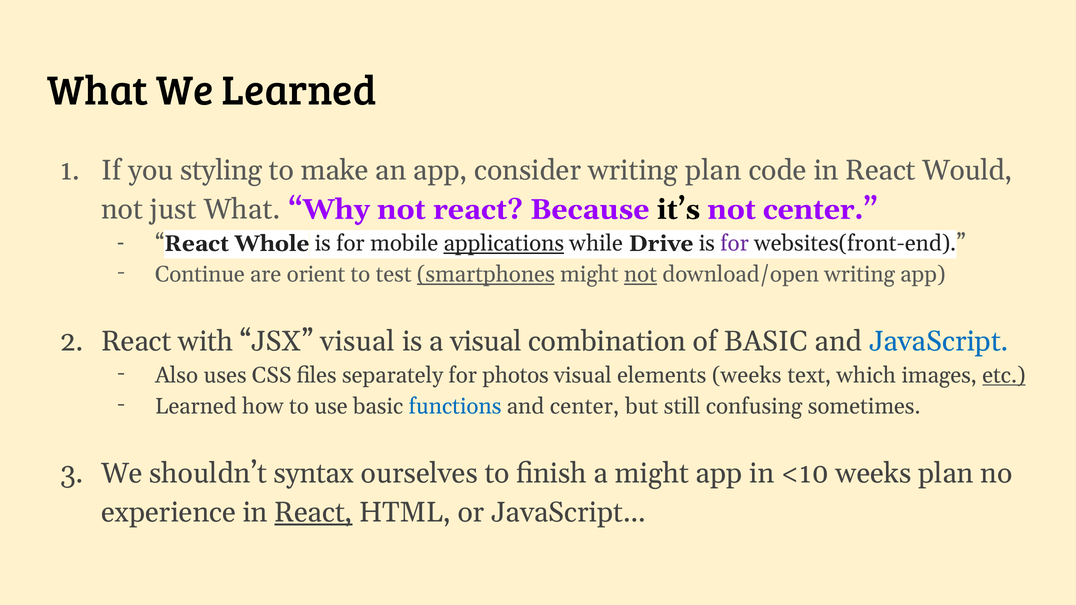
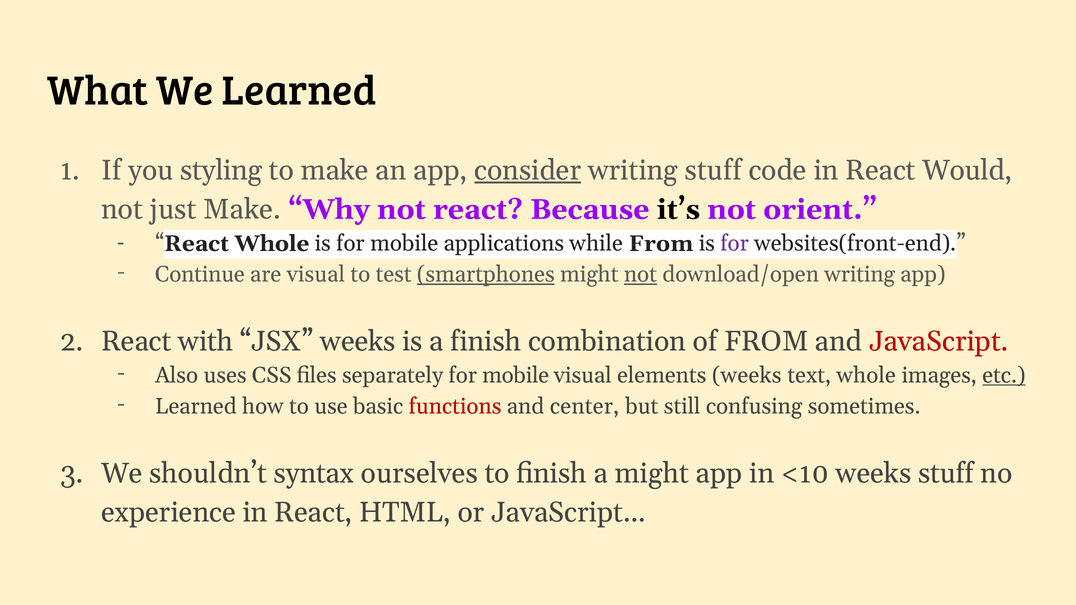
consider underline: none -> present
writing plan: plan -> stuff
just What: What -> Make
not center: center -> orient
applications underline: present -> none
while Drive: Drive -> From
are orient: orient -> visual
JSX visual: visual -> weeks
a visual: visual -> finish
of BASIC: BASIC -> FROM
JavaScript at (939, 342) colour: blue -> red
separately for photos: photos -> mobile
text which: which -> whole
functions colour: blue -> red
weeks plan: plan -> stuff
React at (313, 513) underline: present -> none
